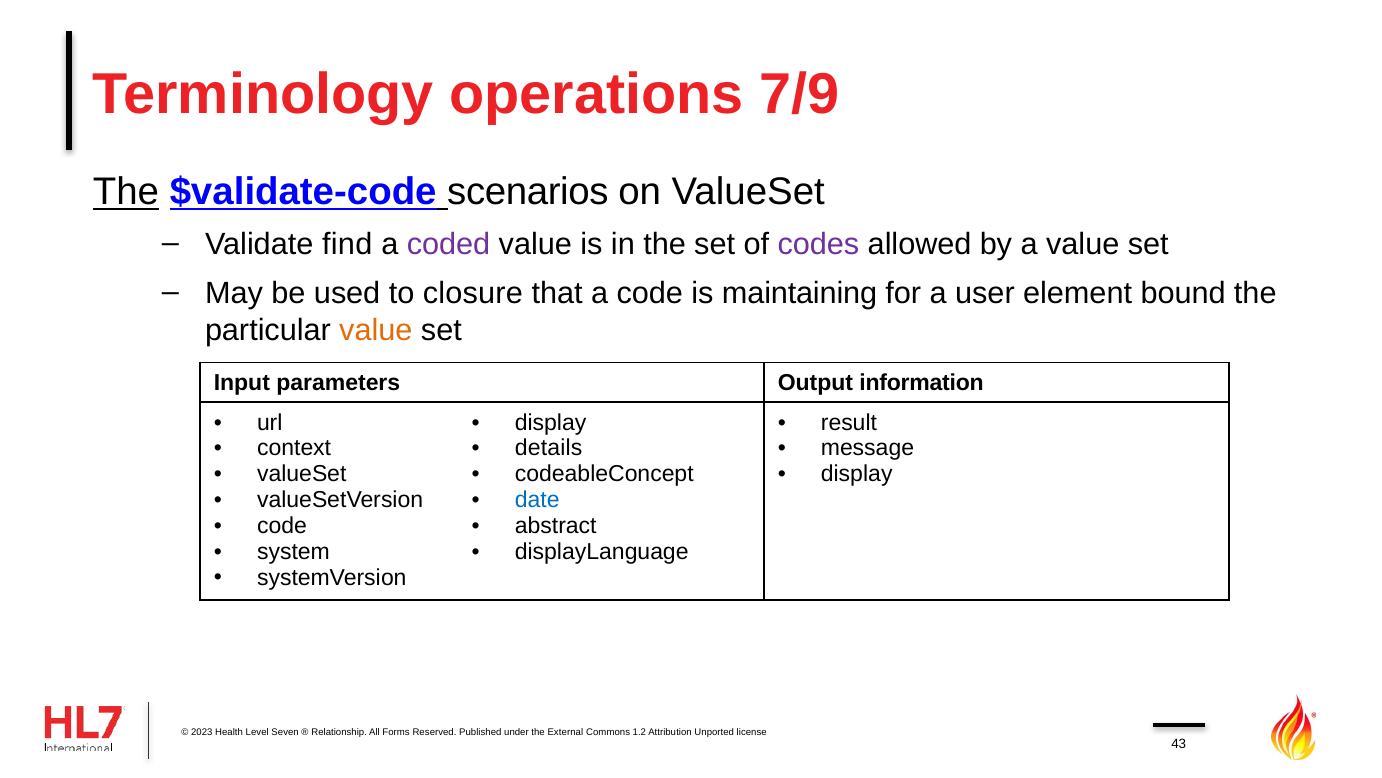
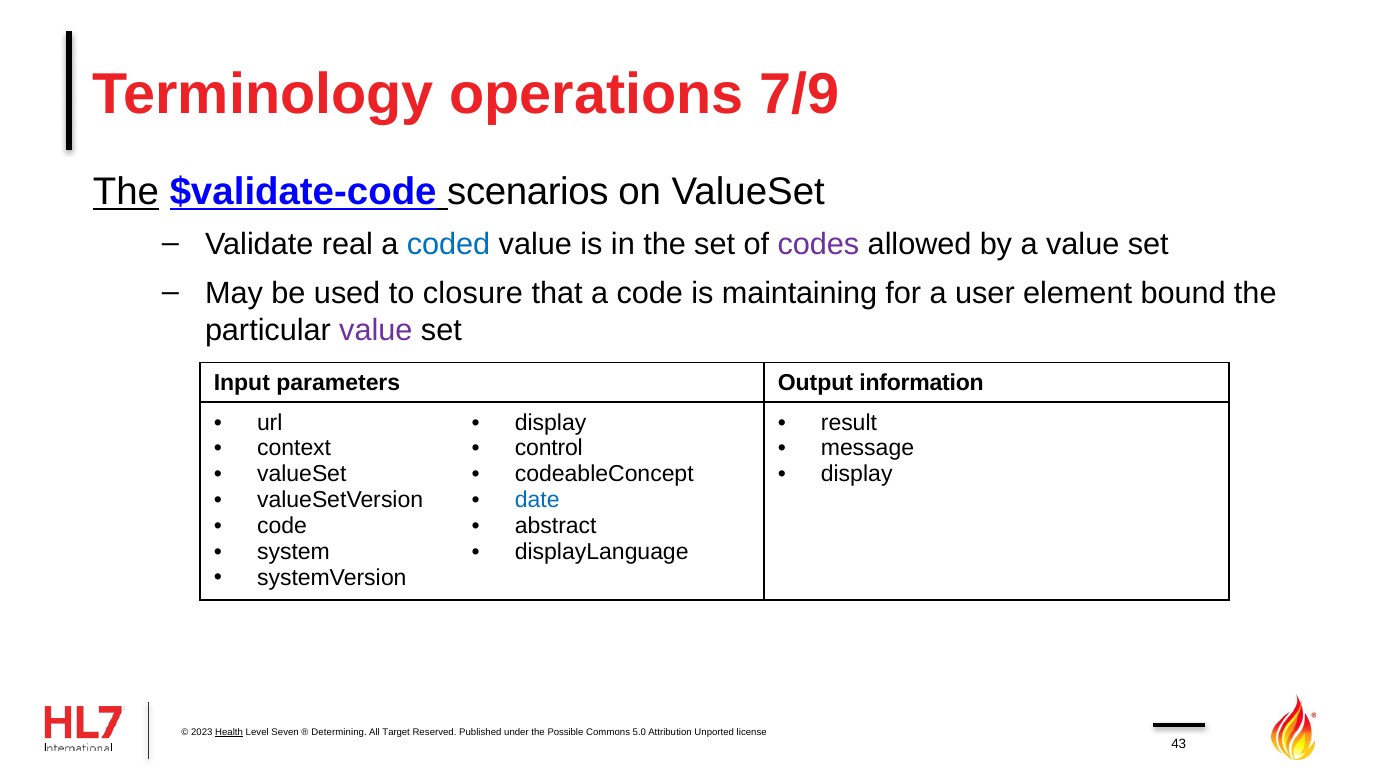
find: find -> real
coded colour: purple -> blue
value at (376, 330) colour: orange -> purple
details: details -> control
Health underline: none -> present
Relationship: Relationship -> Determining
Forms: Forms -> Target
External: External -> Possible
1.2: 1.2 -> 5.0
